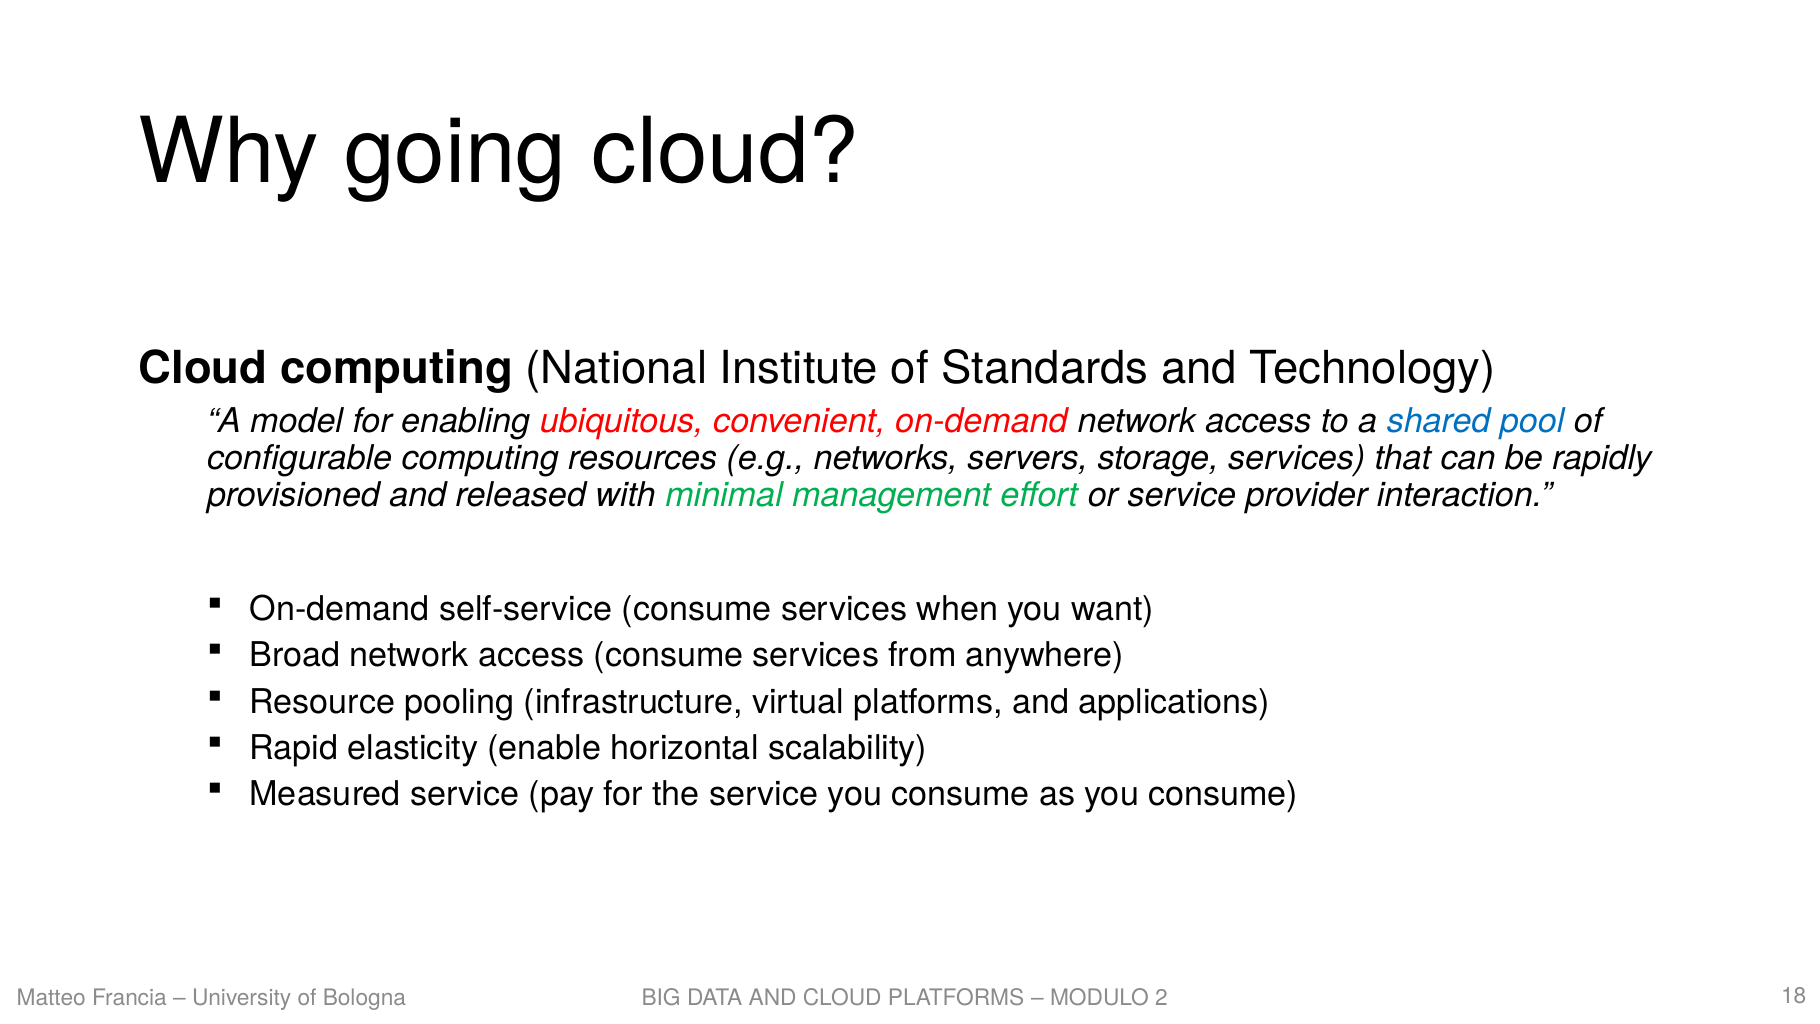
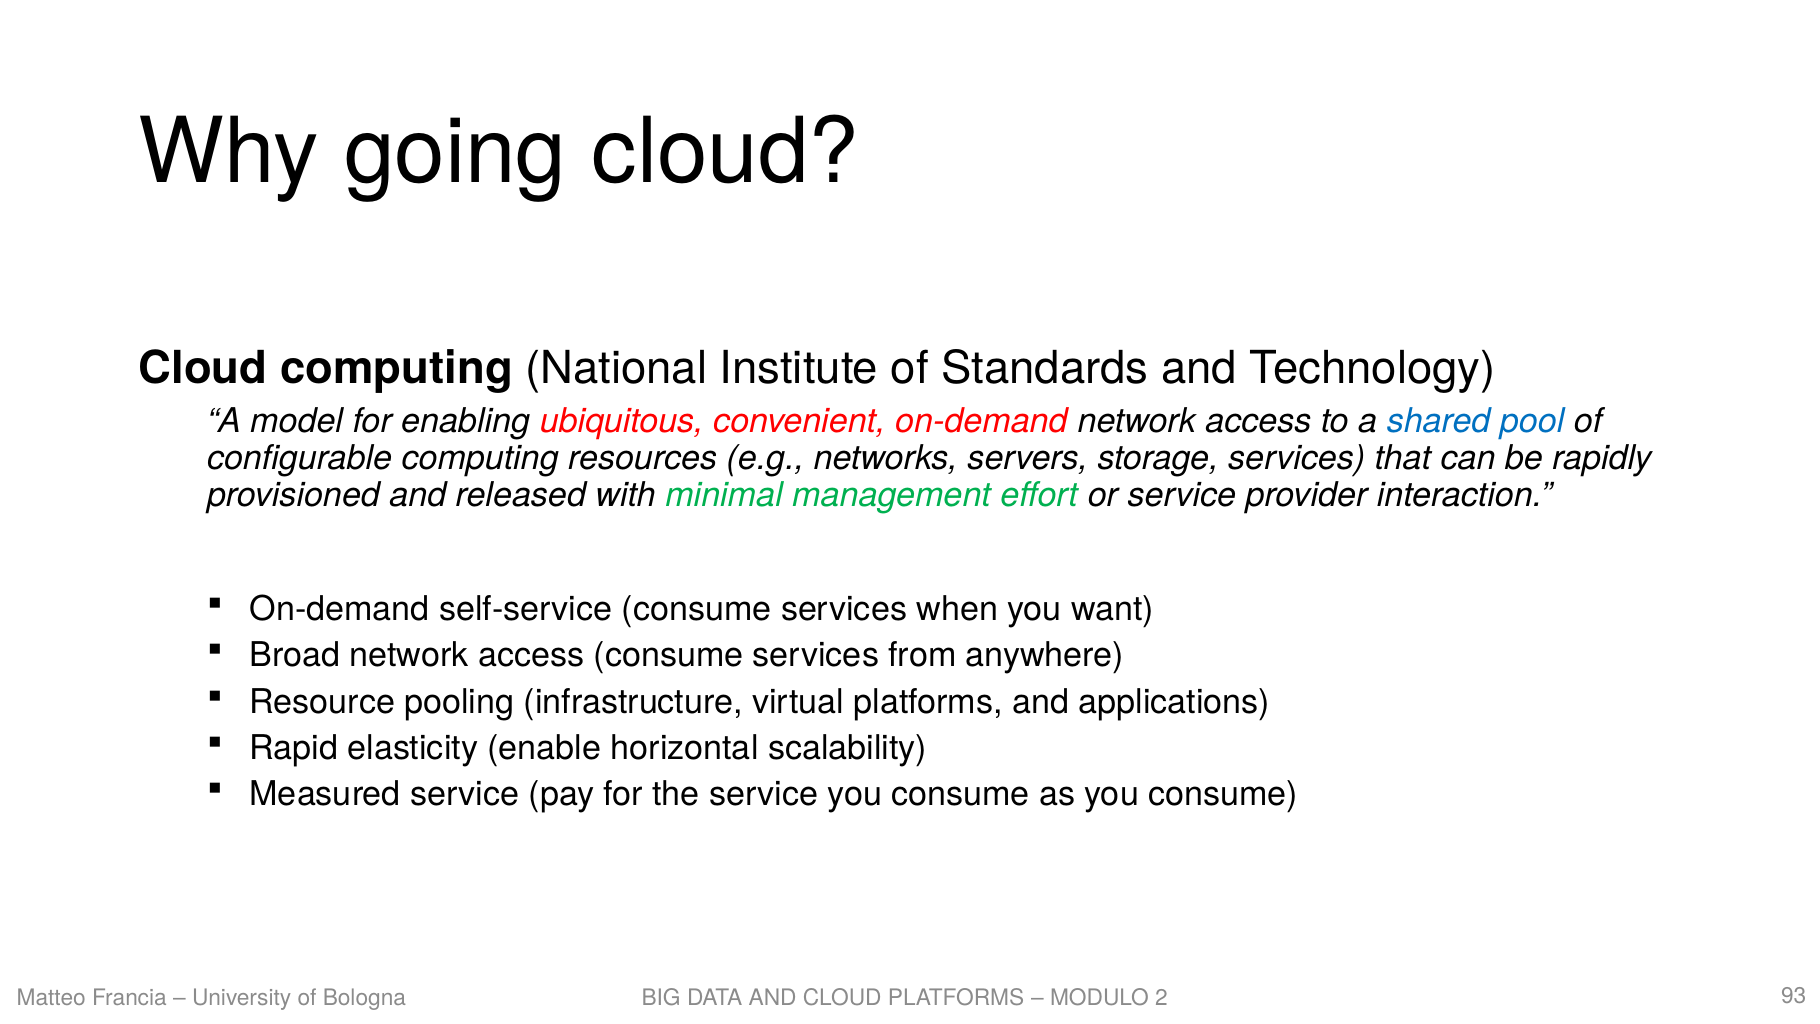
18: 18 -> 93
